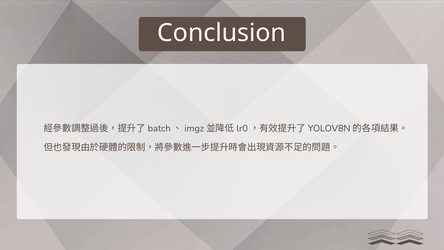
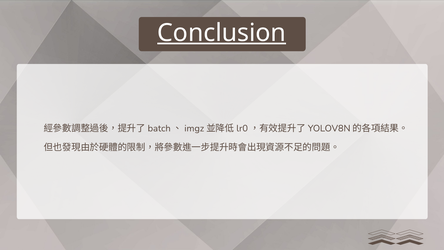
Conclusion underline: none -> present
